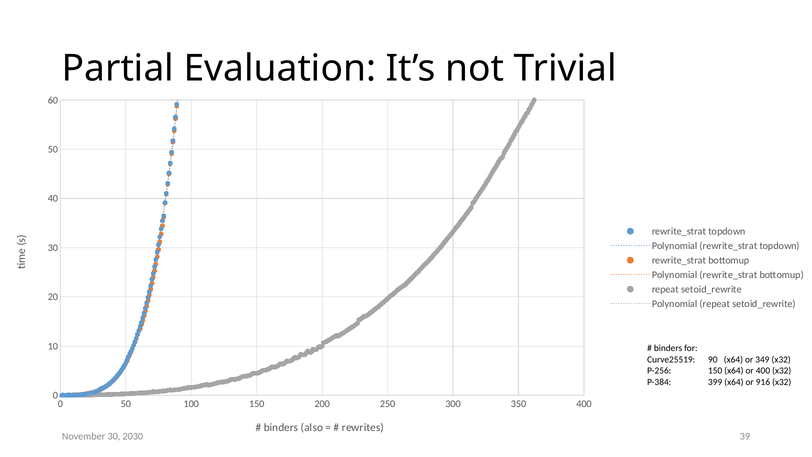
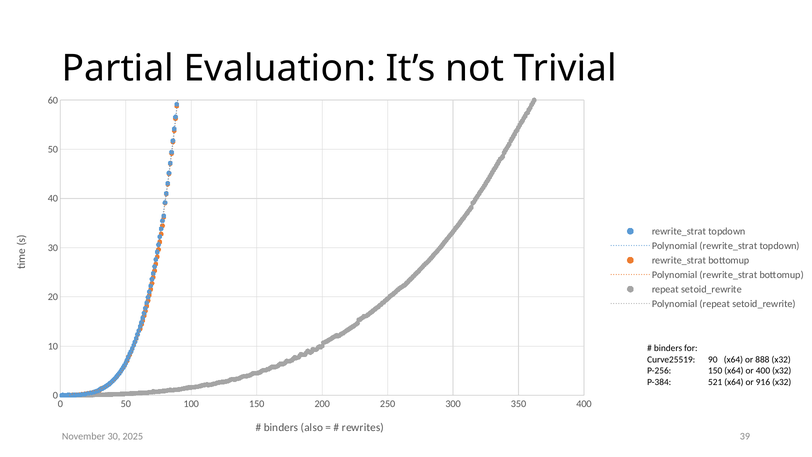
349: 349 -> 888
399: 399 -> 521
2030: 2030 -> 2025
